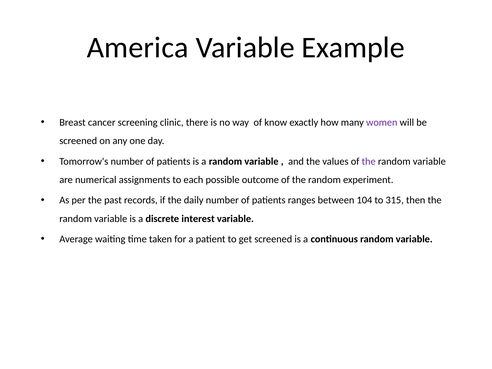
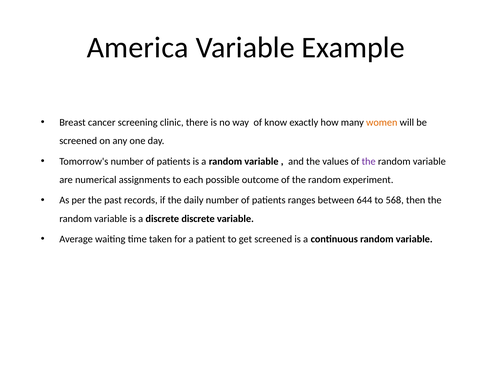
women colour: purple -> orange
104: 104 -> 644
315: 315 -> 568
discrete interest: interest -> discrete
